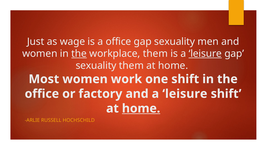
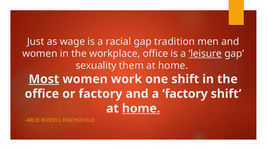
a office: office -> racial
sexuality at (175, 42): sexuality -> tradition
the at (79, 54) underline: present -> none
workplace them: them -> office
Most underline: none -> present
and a leisure: leisure -> factory
